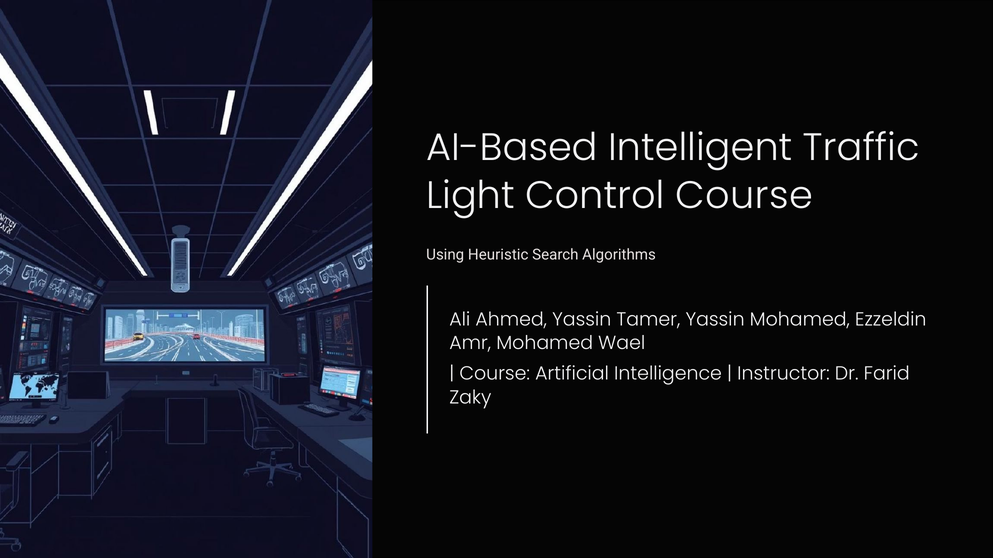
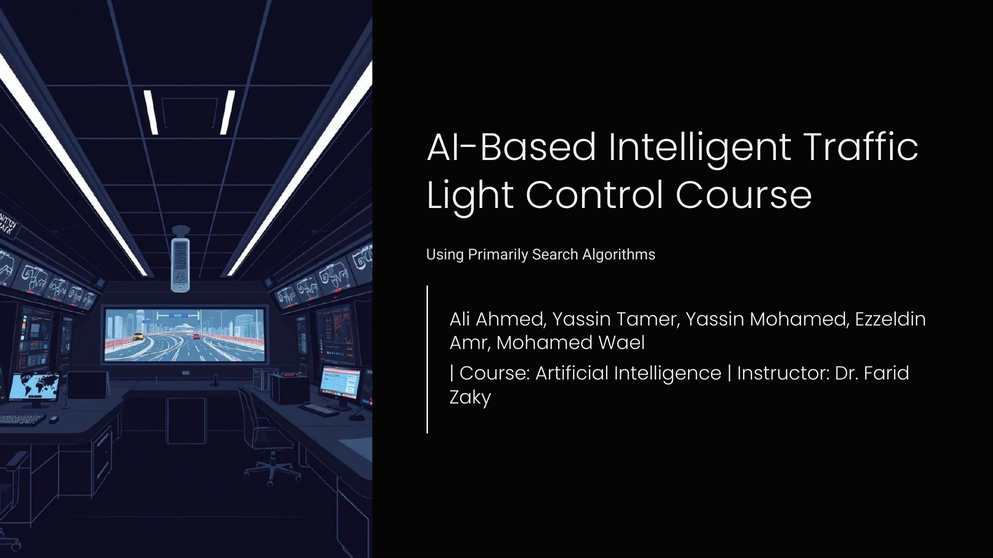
Heuristic: Heuristic -> Primarily
